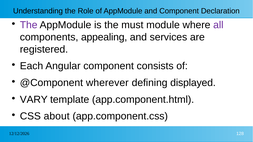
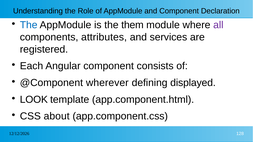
The at (29, 25) colour: purple -> blue
must: must -> them
appealing: appealing -> attributes
VARY: VARY -> LOOK
